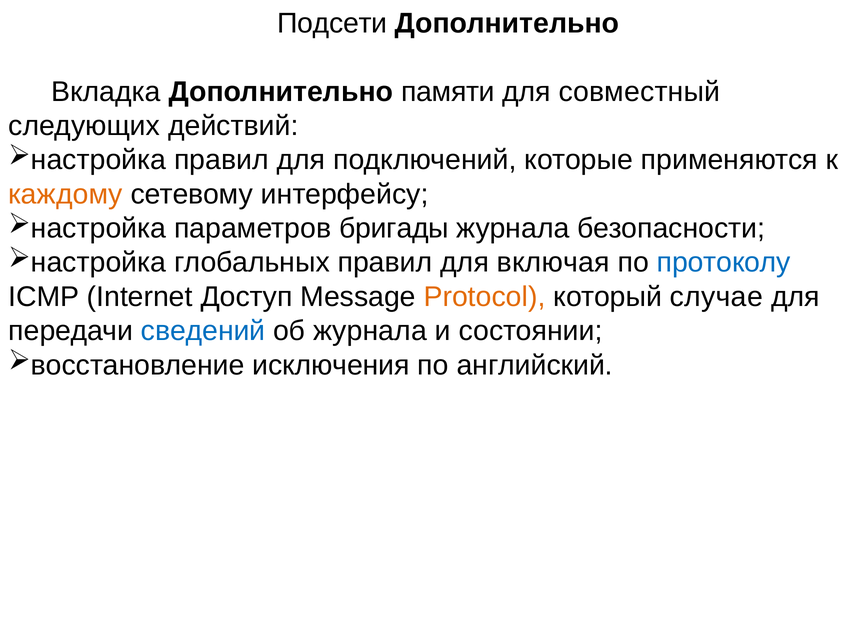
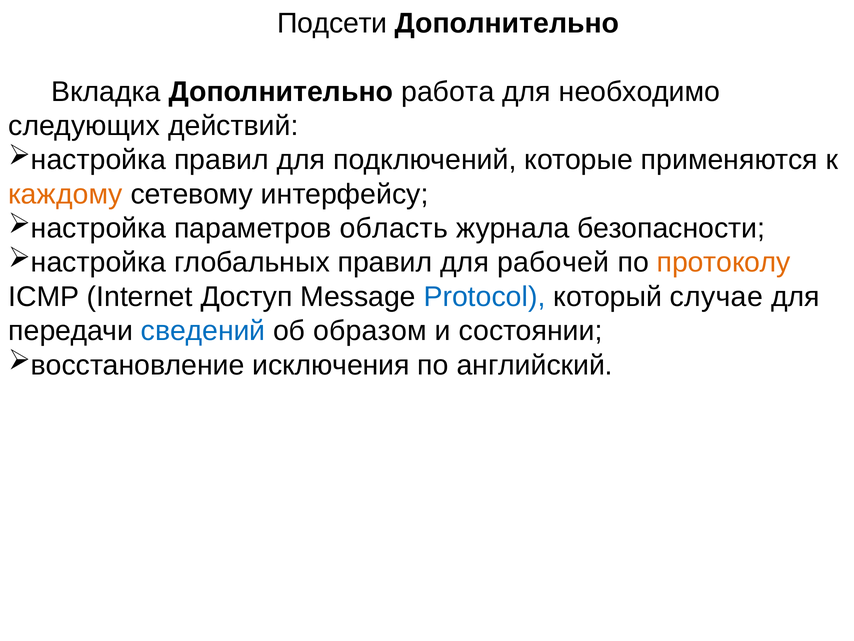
памяти: памяти -> работа
совместный: совместный -> необходимо
бригады: бригады -> область
включая: включая -> рабочей
протоколу colour: blue -> orange
Protocol colour: orange -> blue
об журнала: журнала -> образом
